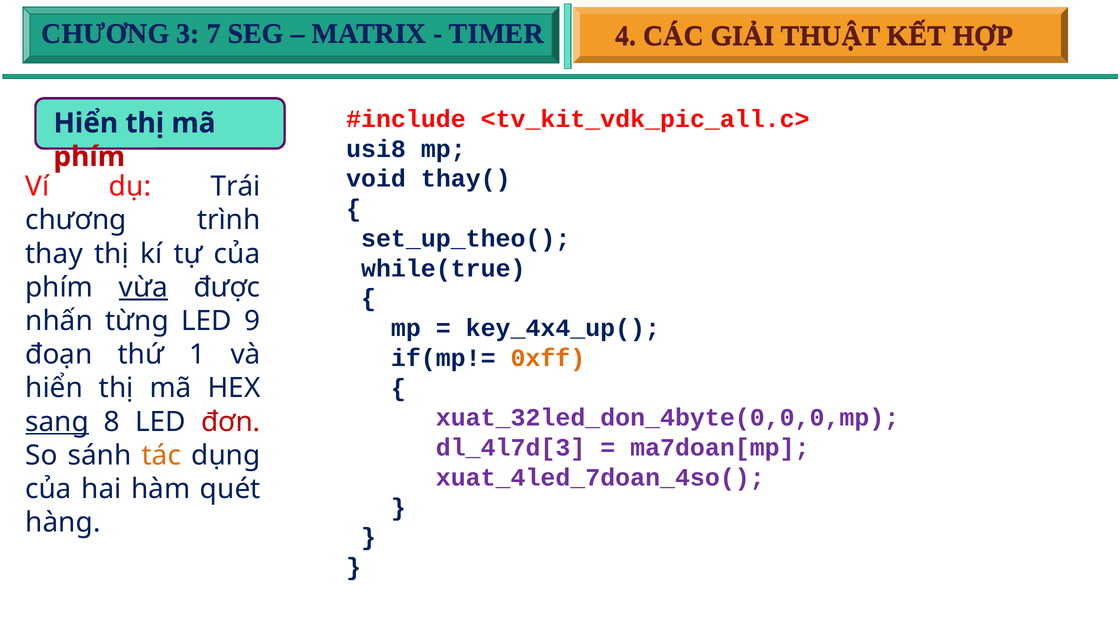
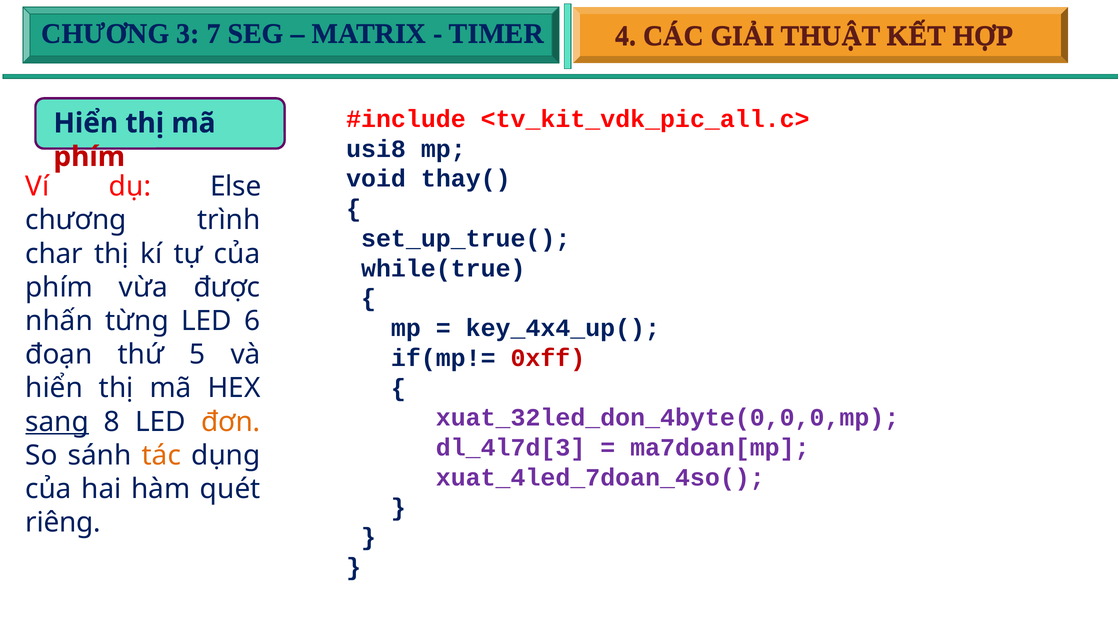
Trái: Trái -> Else
set_up_theo(: set_up_theo( -> set_up_true(
thay: thay -> char
vừa underline: present -> none
9: 9 -> 6
1: 1 -> 5
0xff colour: orange -> red
đơn colour: red -> orange
hàng: hàng -> riêng
